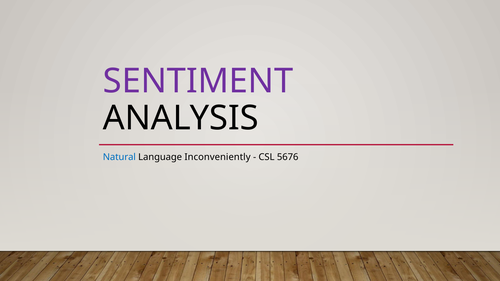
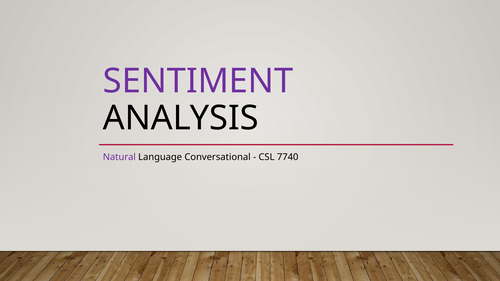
Natural colour: blue -> purple
Inconveniently: Inconveniently -> Conversational
5676: 5676 -> 7740
